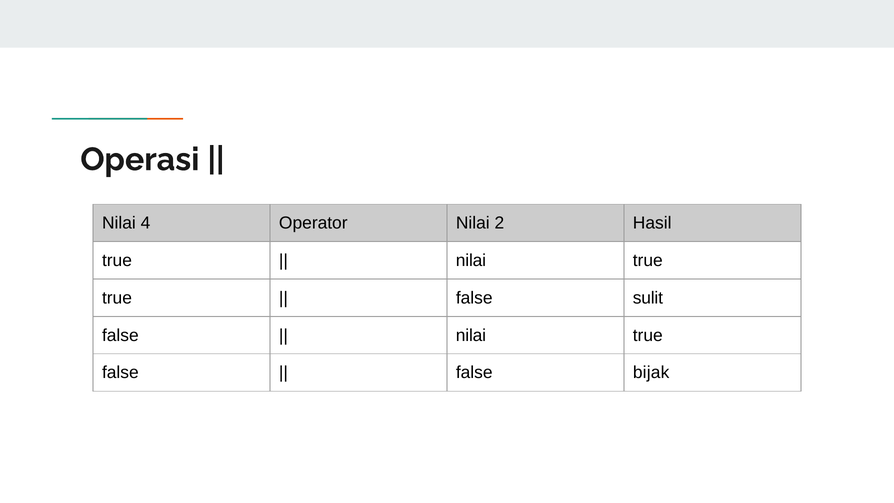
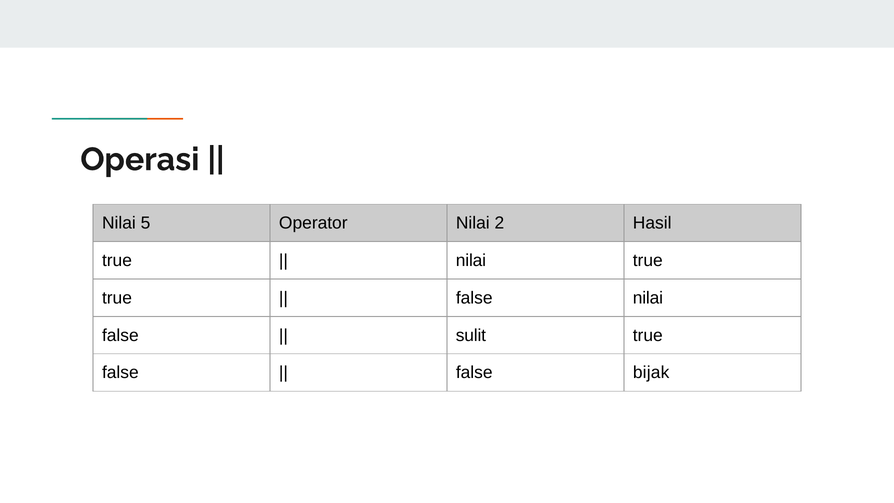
4: 4 -> 5
false sulit: sulit -> nilai
nilai at (471, 335): nilai -> sulit
